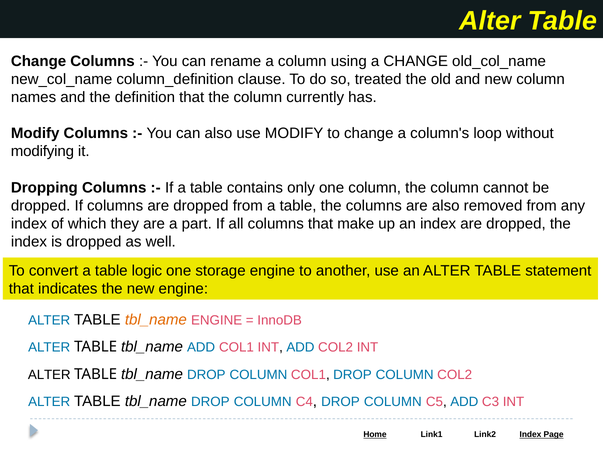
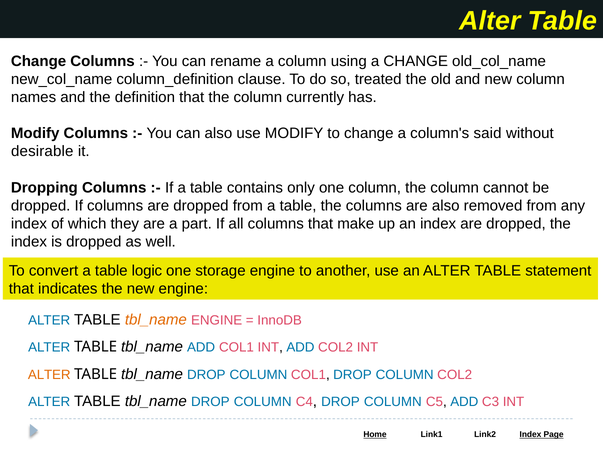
loop: loop -> said
modifying: modifying -> desirable
ALTER at (49, 375) colour: black -> orange
